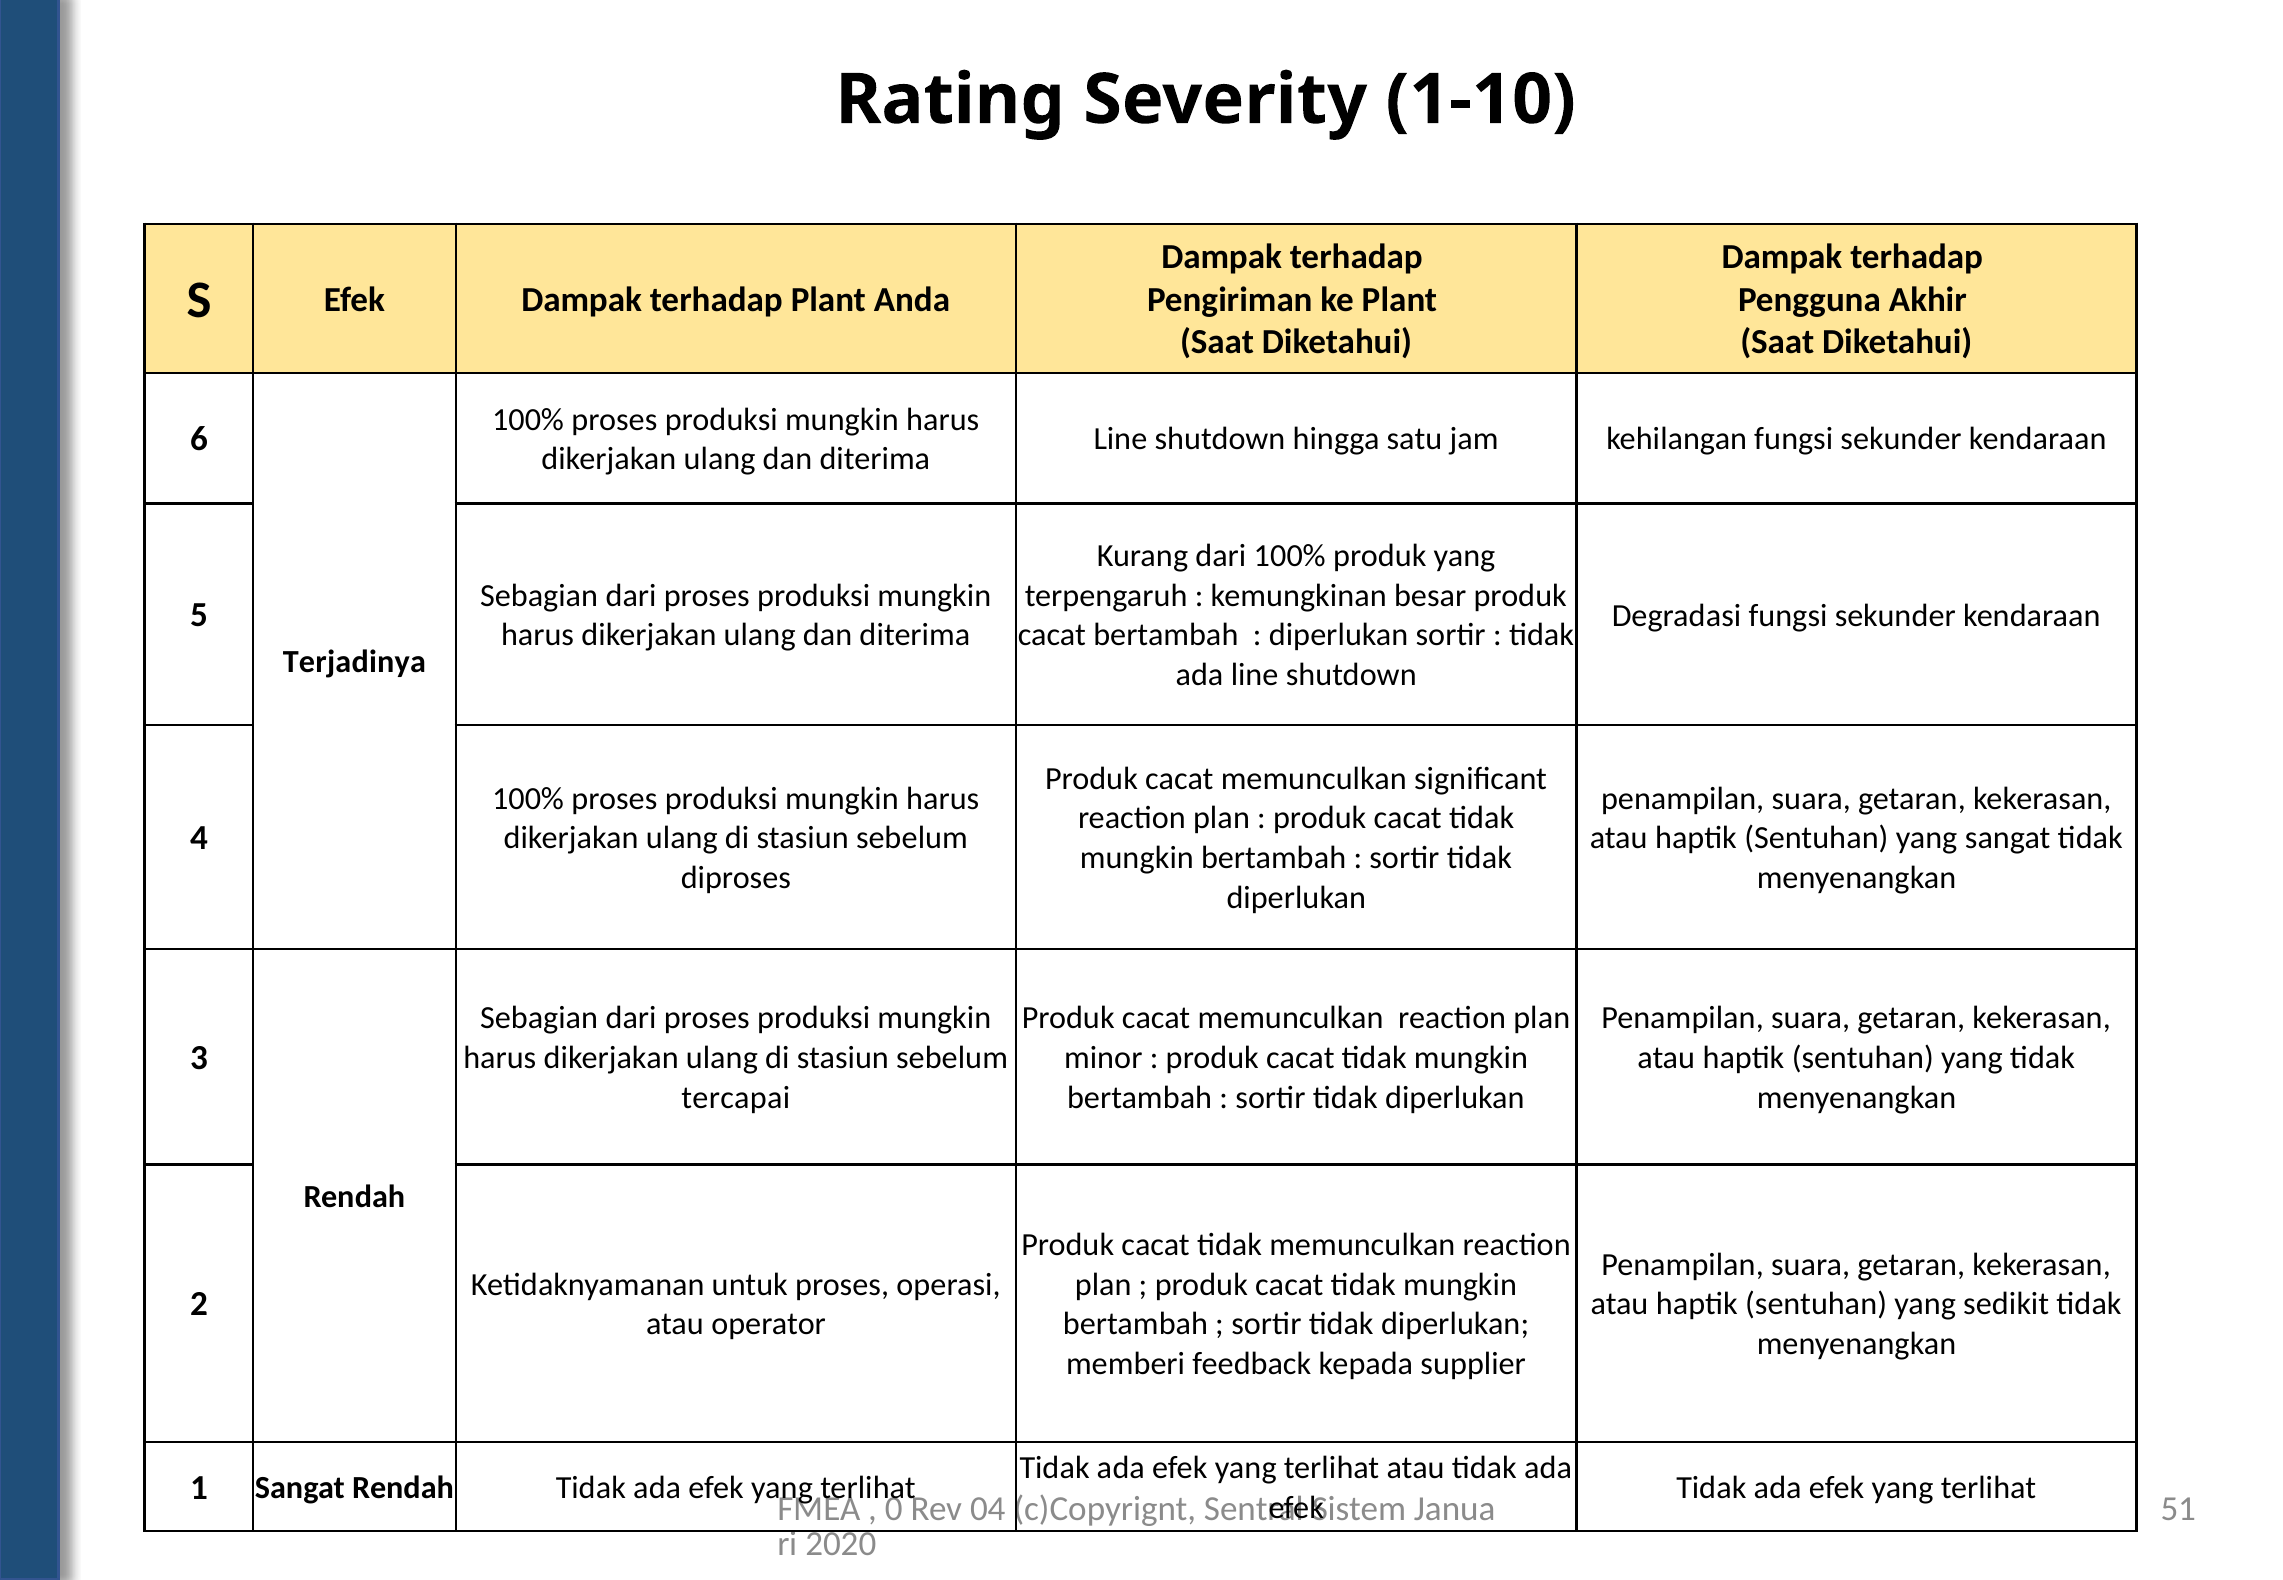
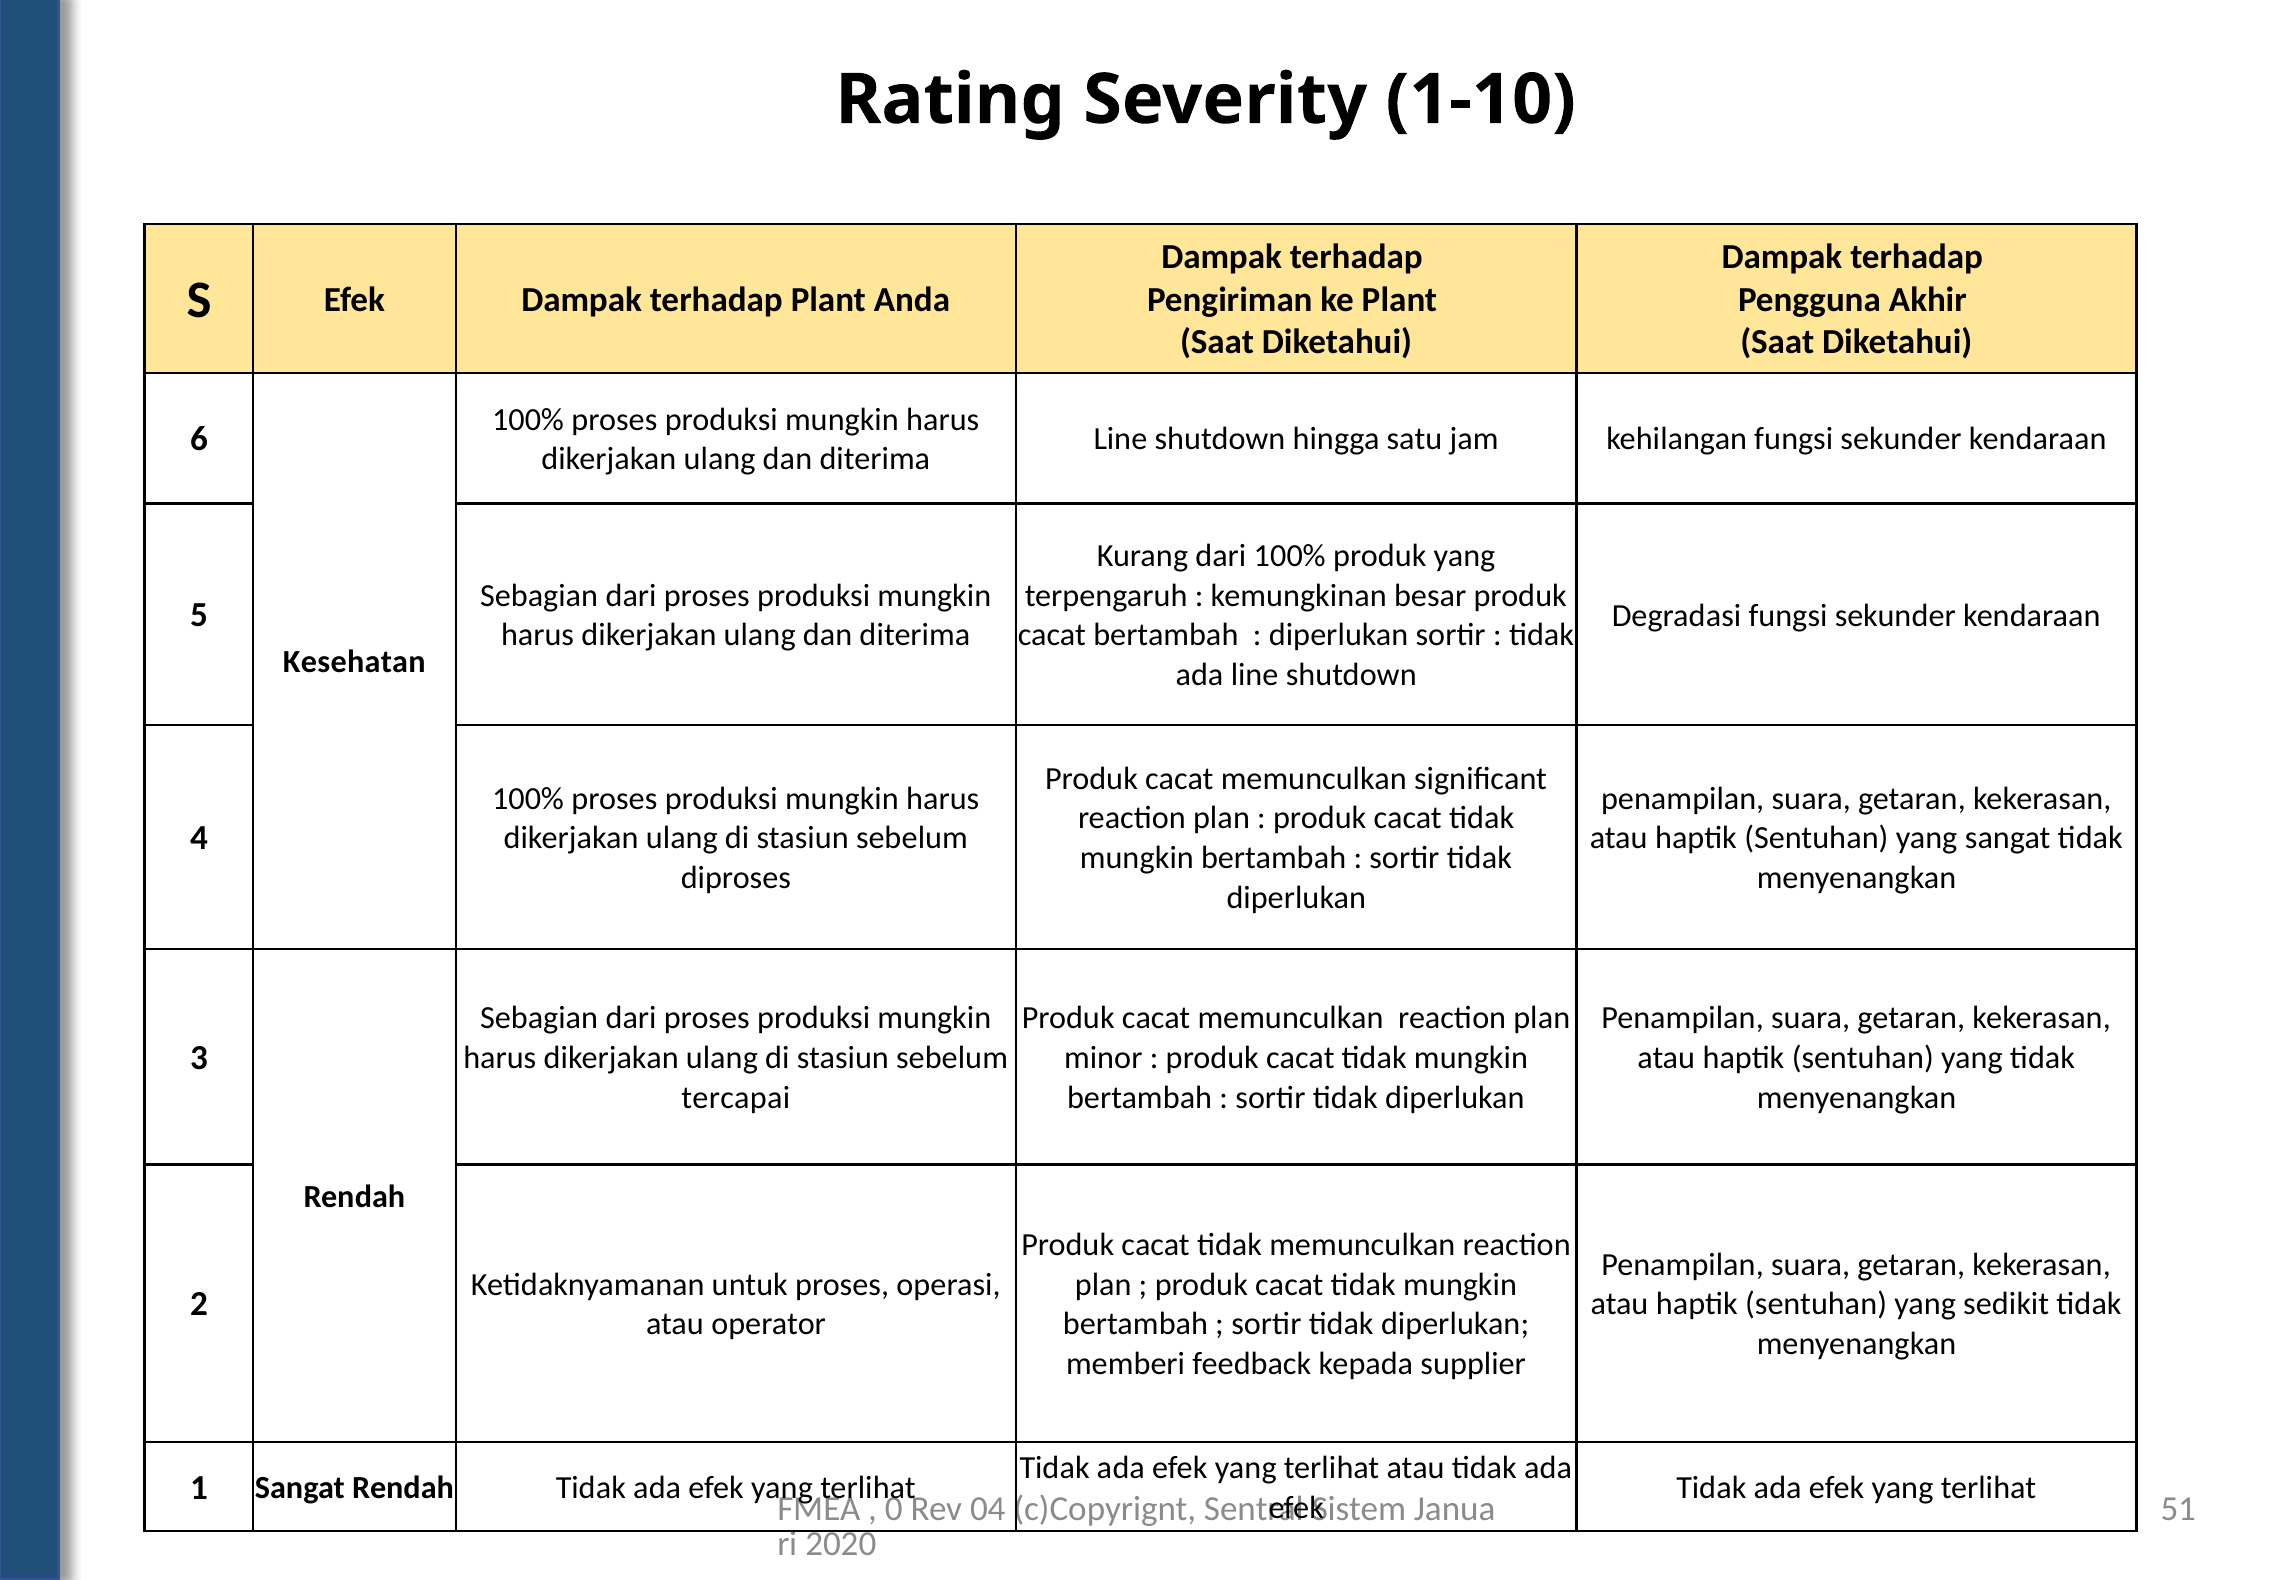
Terjadinya: Terjadinya -> Kesehatan
